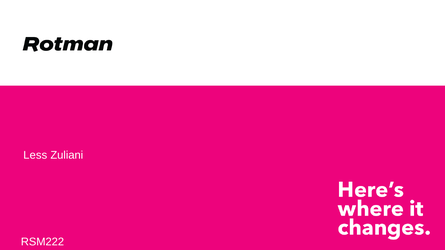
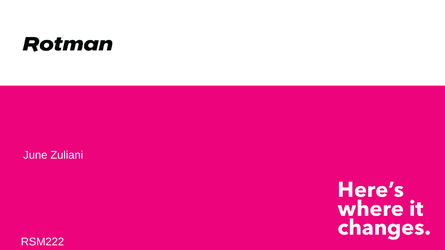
Less: Less -> June
